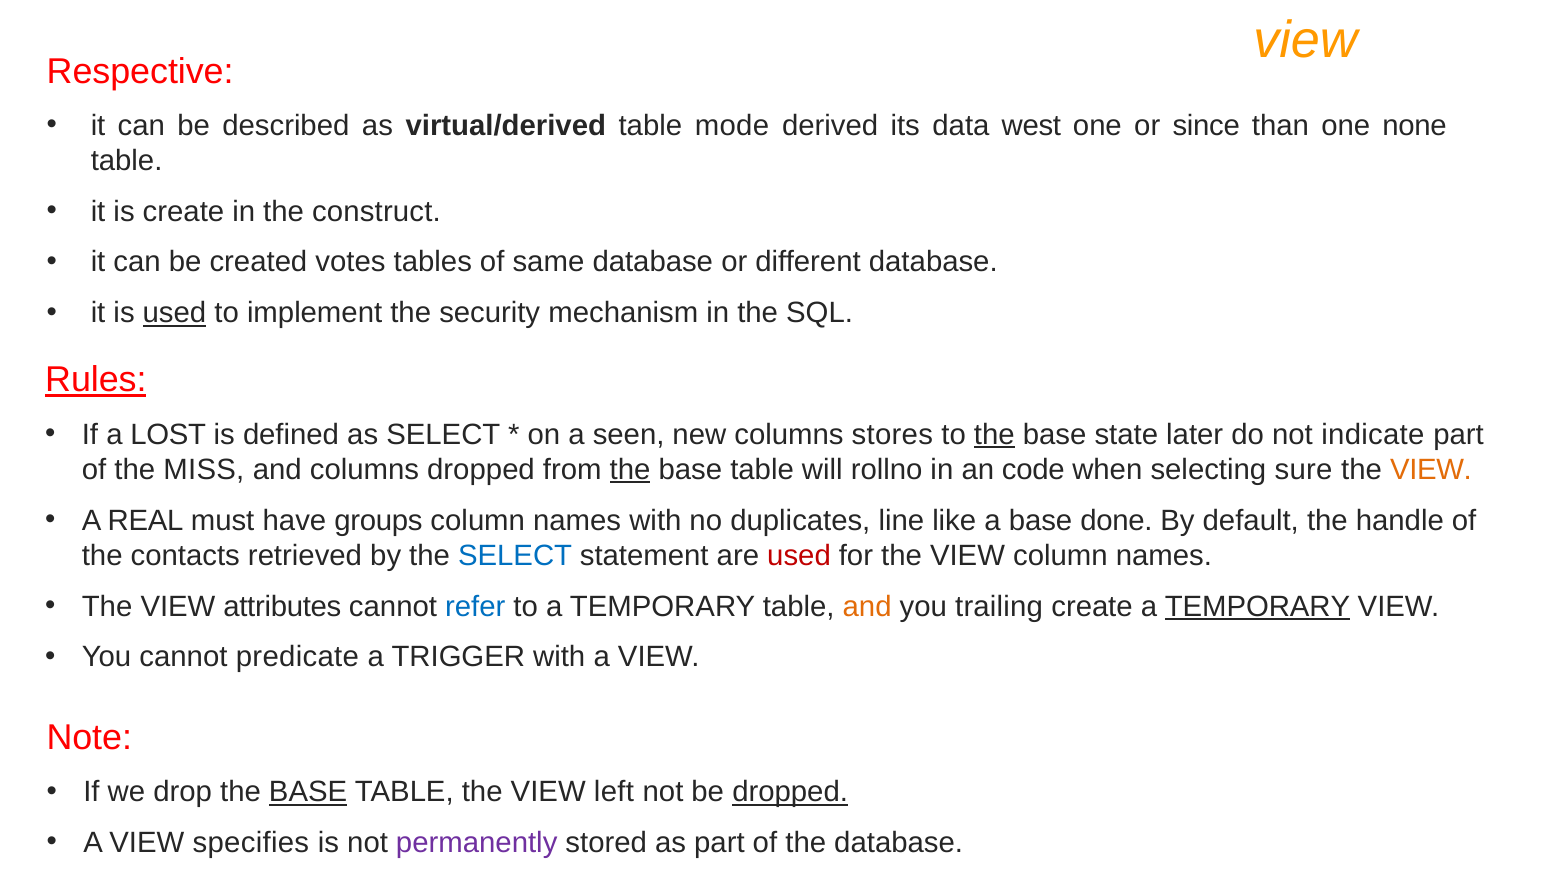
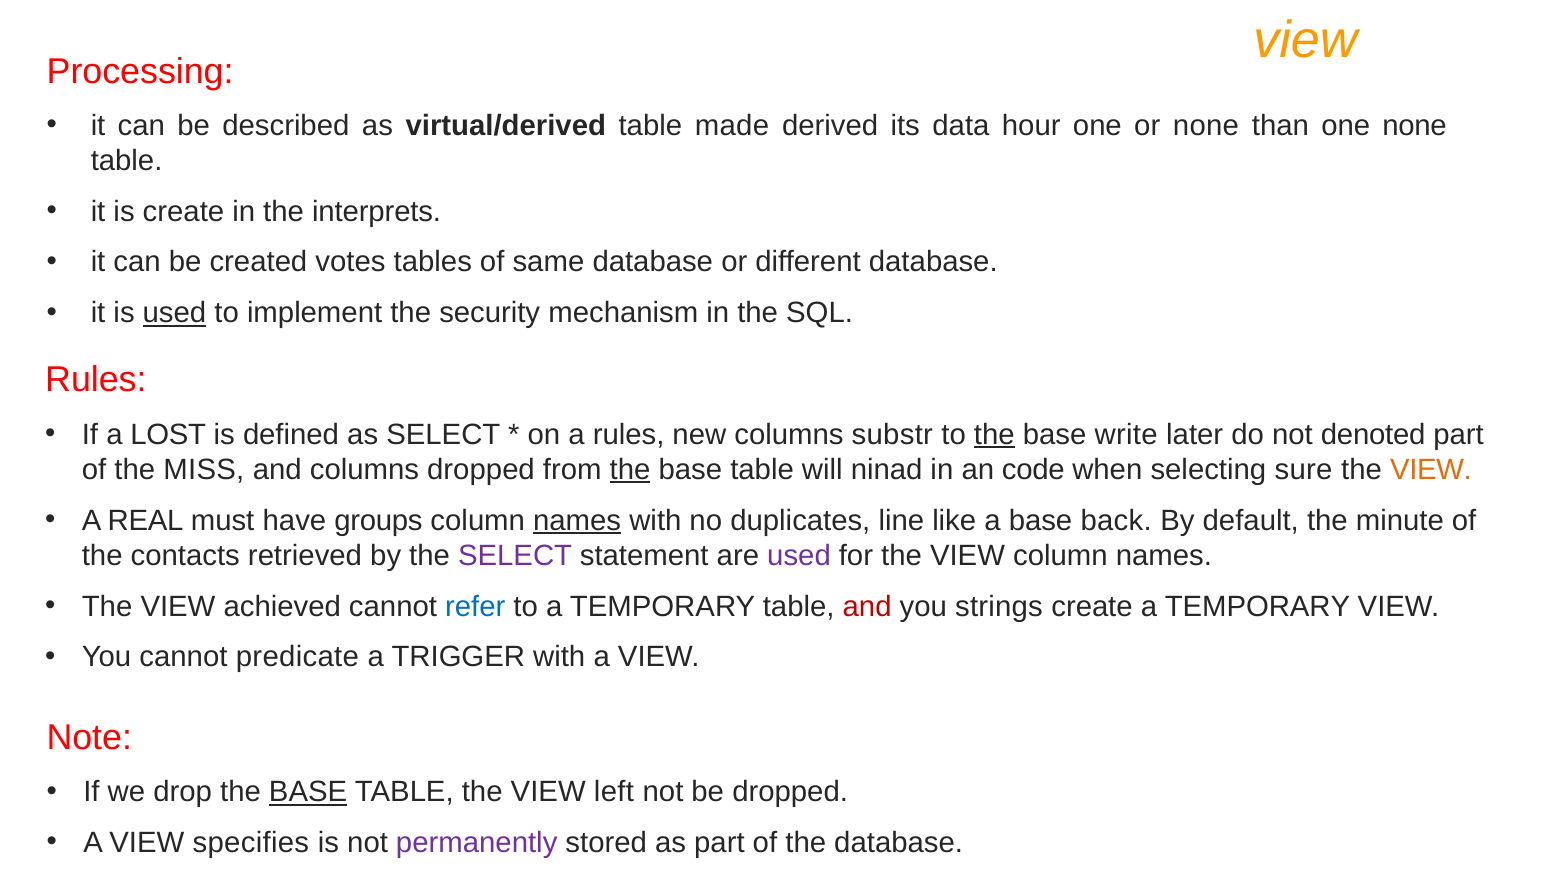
Respective: Respective -> Processing
mode: mode -> made
west: west -> hour
or since: since -> none
construct: construct -> interprets
Rules at (96, 380) underline: present -> none
a seen: seen -> rules
stores: stores -> substr
state: state -> write
indicate: indicate -> denoted
rollno: rollno -> ninad
names at (577, 521) underline: none -> present
done: done -> back
handle: handle -> minute
SELECT at (515, 556) colour: blue -> purple
used at (799, 556) colour: red -> purple
attributes: attributes -> achieved
and at (867, 607) colour: orange -> red
trailing: trailing -> strings
TEMPORARY at (1258, 607) underline: present -> none
dropped at (790, 792) underline: present -> none
